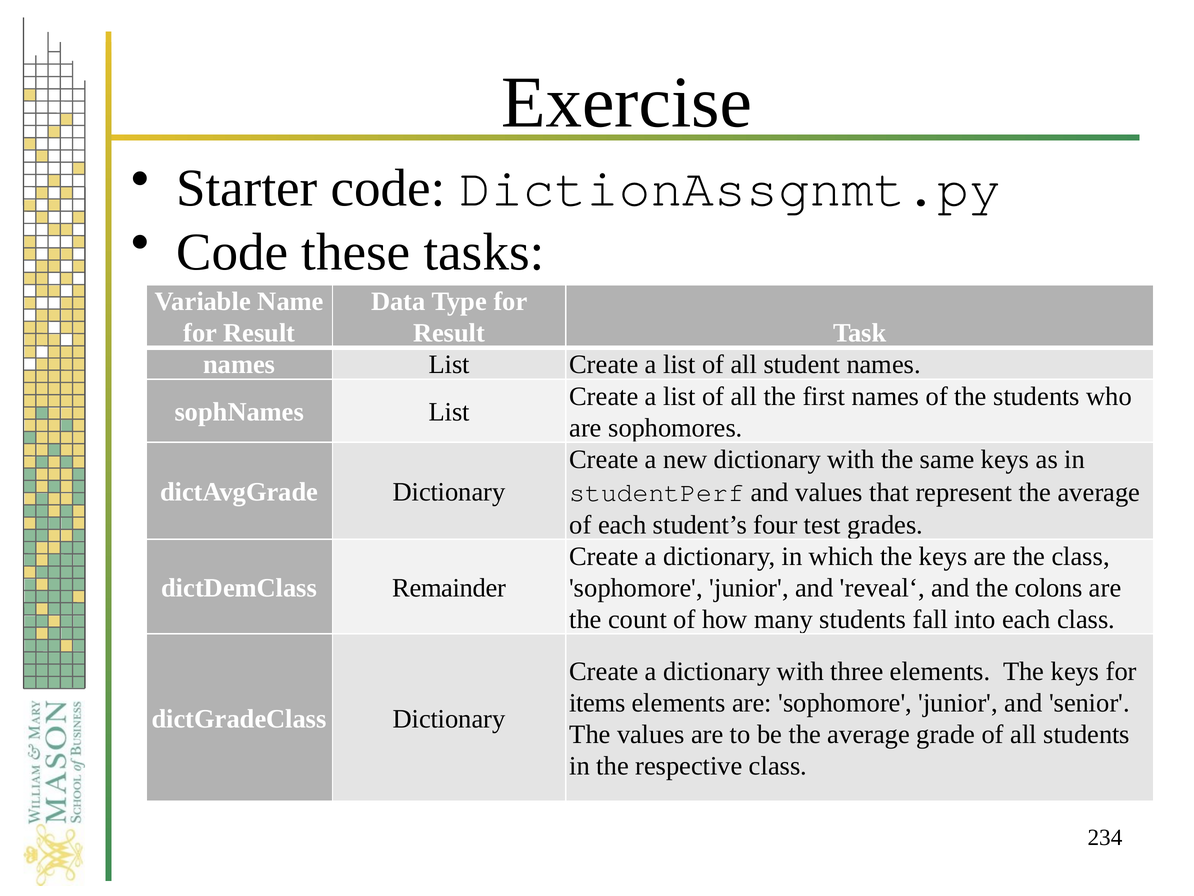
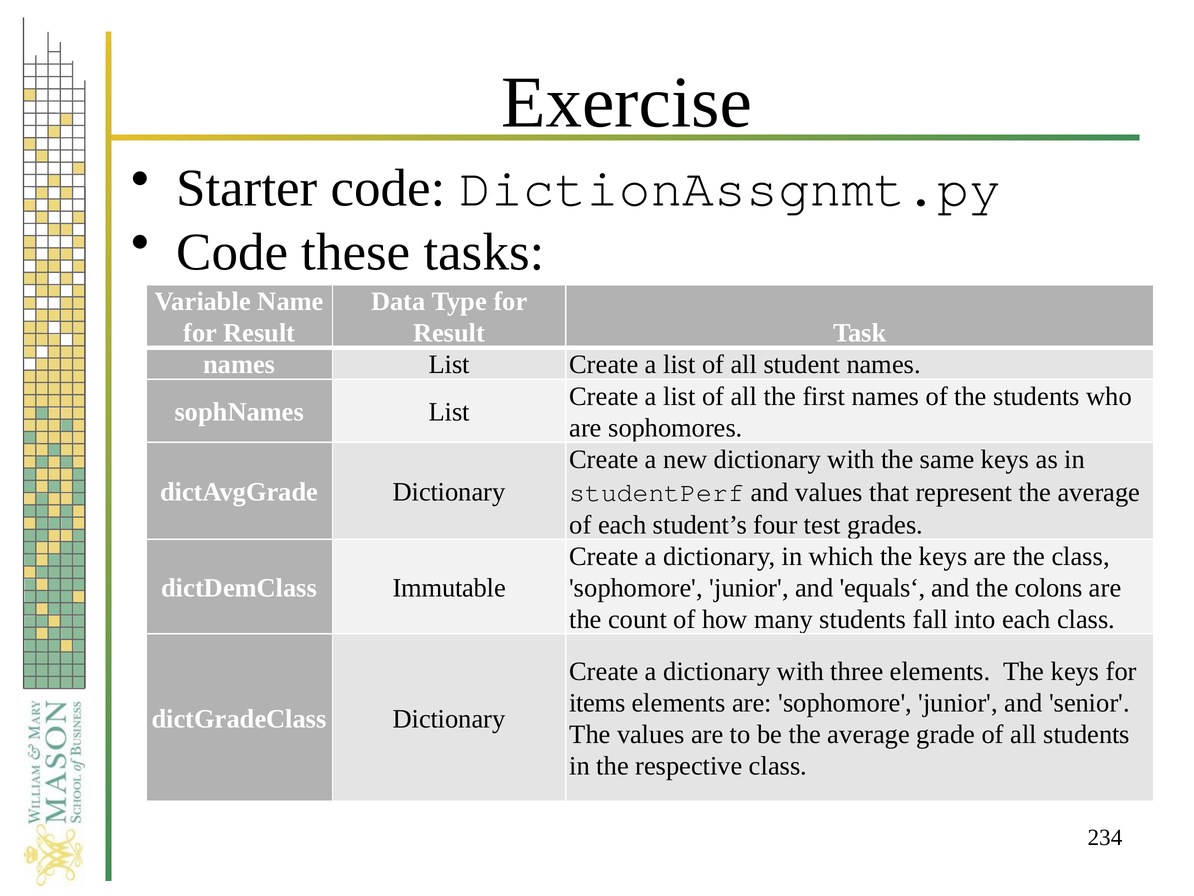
Remainder: Remainder -> Immutable
reveal‘: reveal‘ -> equals‘
